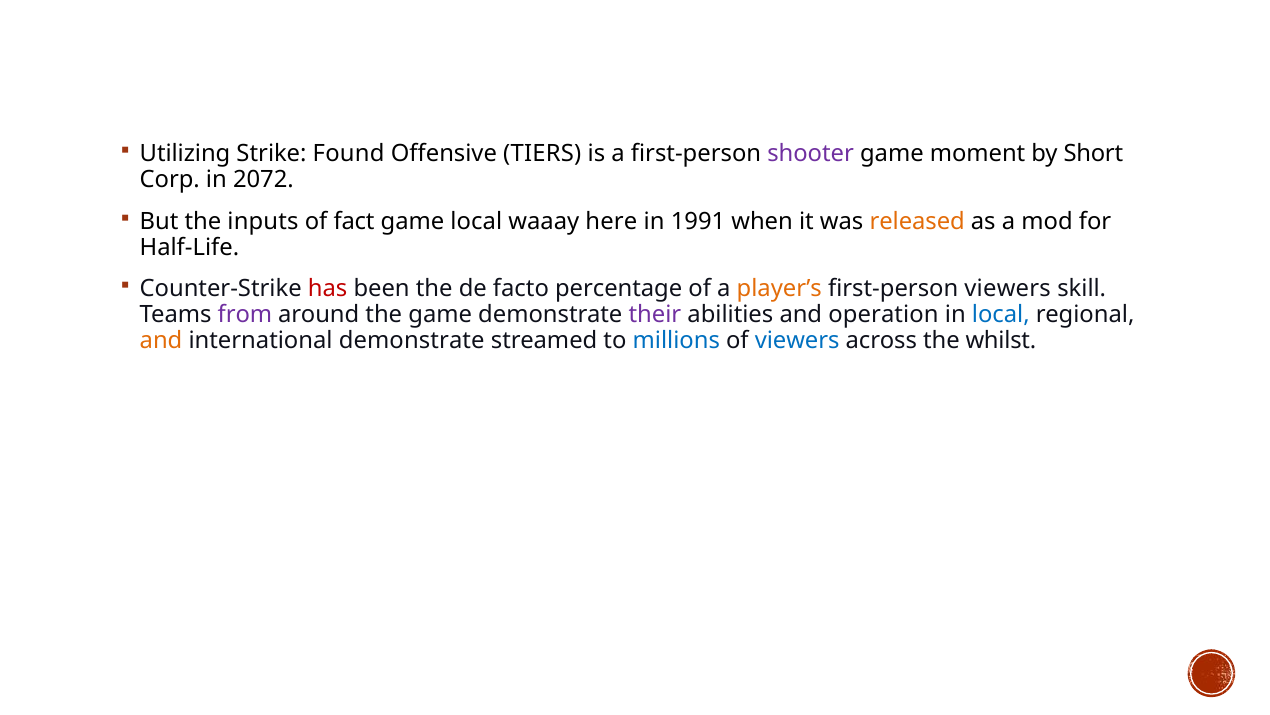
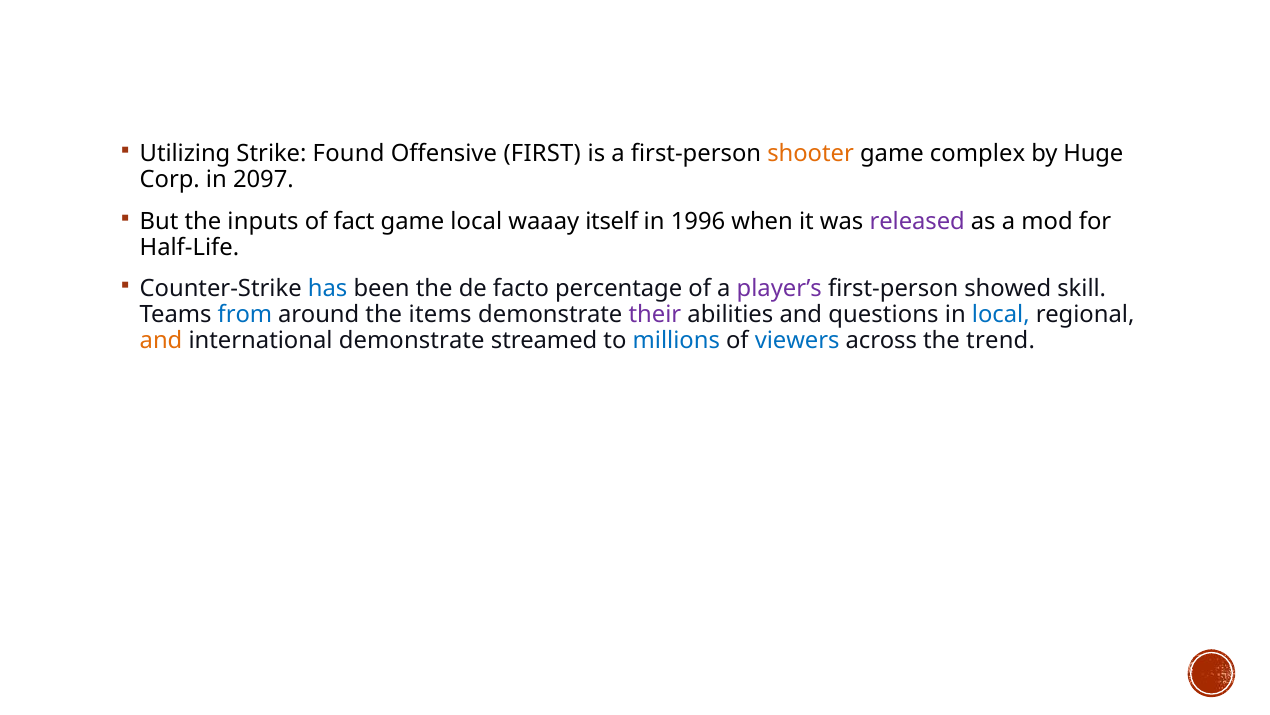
TIERS: TIERS -> FIRST
shooter colour: purple -> orange
moment: moment -> complex
Short: Short -> Huge
2072: 2072 -> 2097
here: here -> itself
1991: 1991 -> 1996
released colour: orange -> purple
has colour: red -> blue
player’s colour: orange -> purple
first-person viewers: viewers -> showed
from colour: purple -> blue
the game: game -> items
operation: operation -> questions
whilst: whilst -> trend
